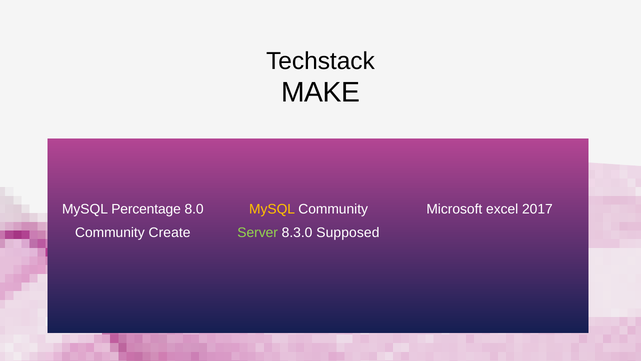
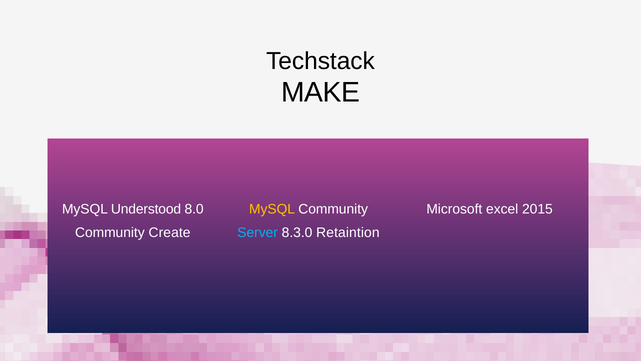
Percentage: Percentage -> Understood
2017: 2017 -> 2015
Server colour: light green -> light blue
Supposed: Supposed -> Retaintion
